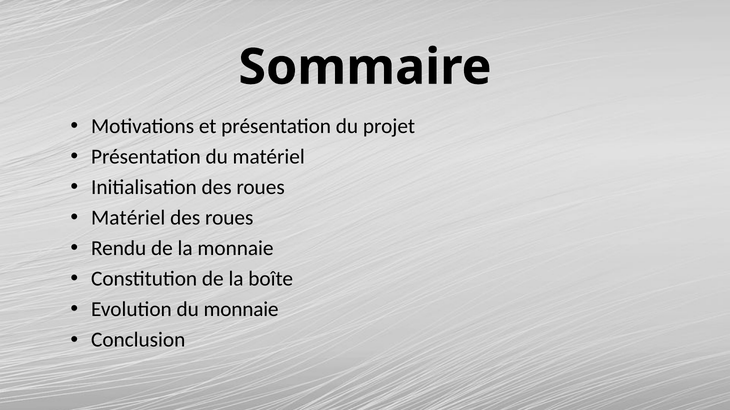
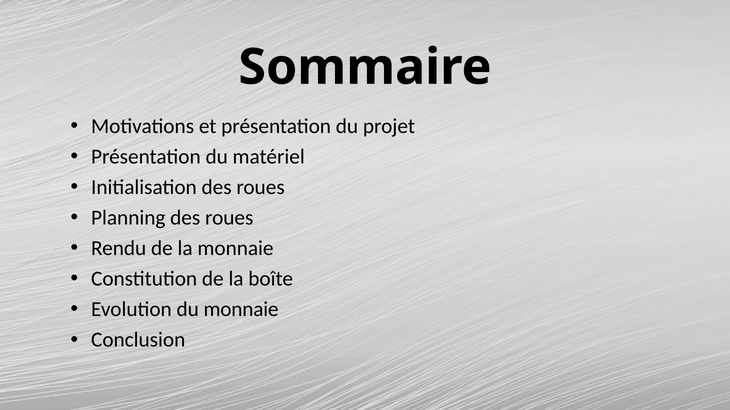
Matériel at (128, 218): Matériel -> Planning
